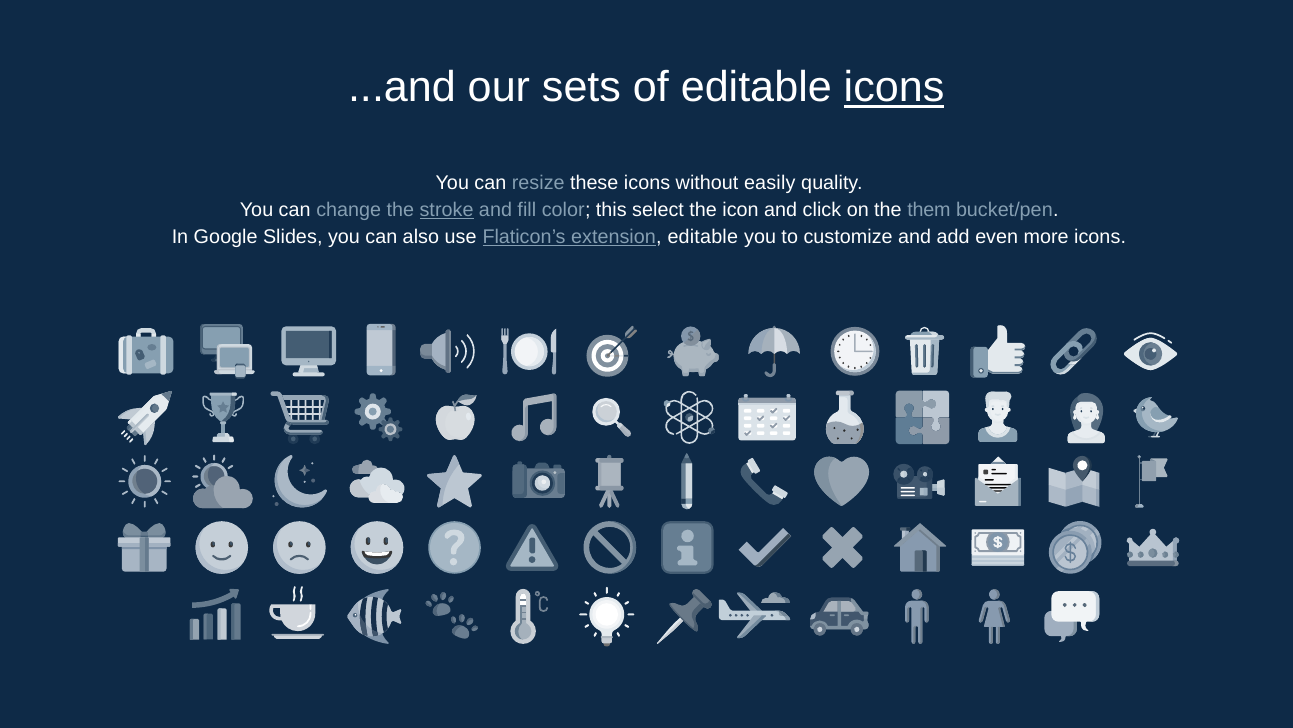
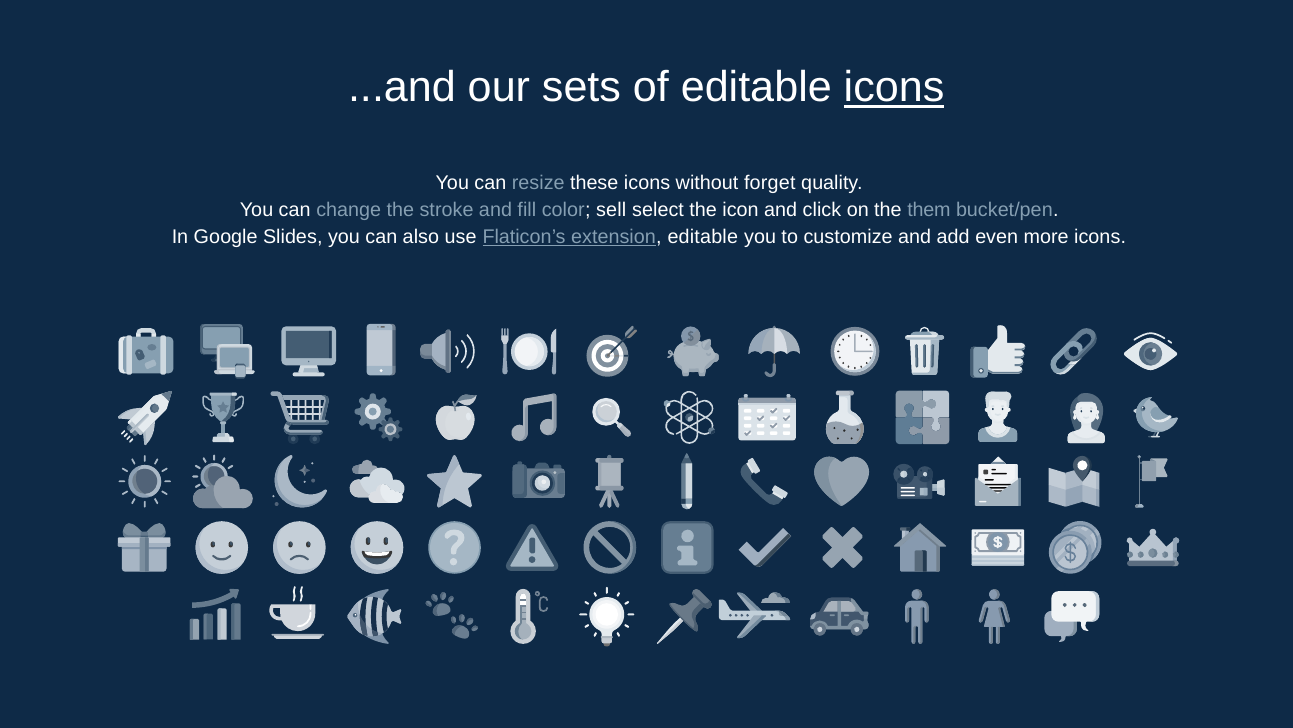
easily: easily -> forget
stroke underline: present -> none
this: this -> sell
